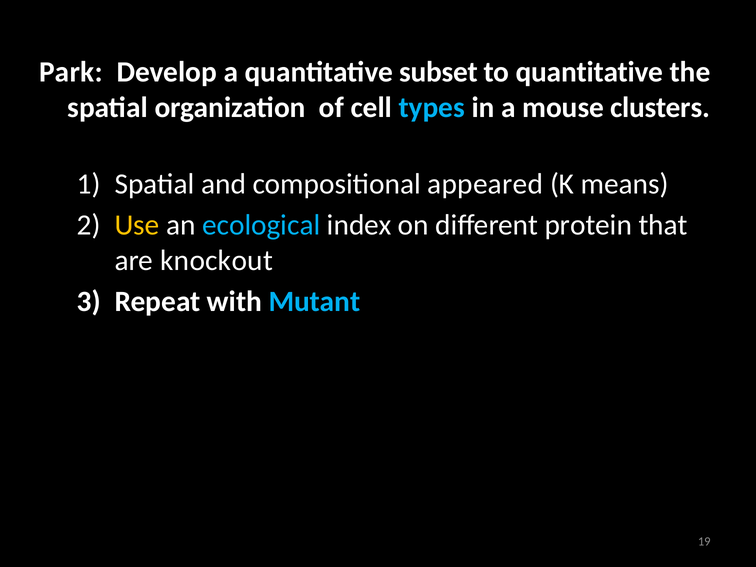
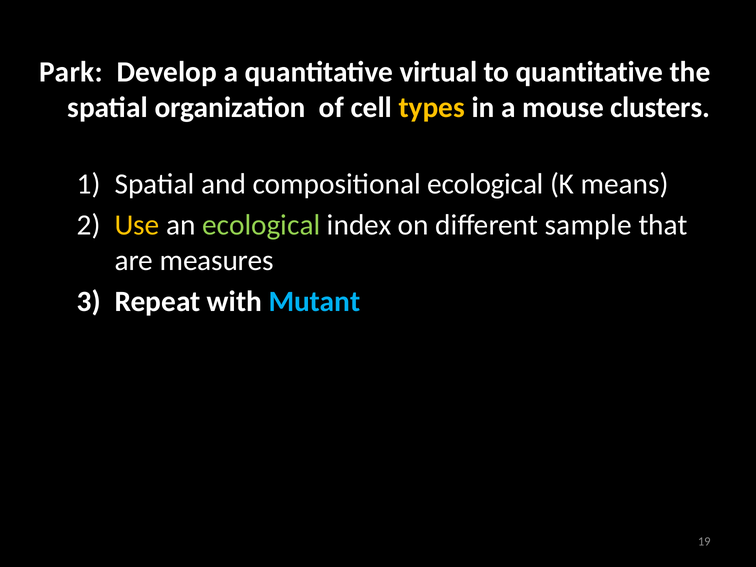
subset: subset -> virtual
types colour: light blue -> yellow
compositional appeared: appeared -> ecological
ecological at (261, 225) colour: light blue -> light green
protein: protein -> sample
knockout: knockout -> measures
